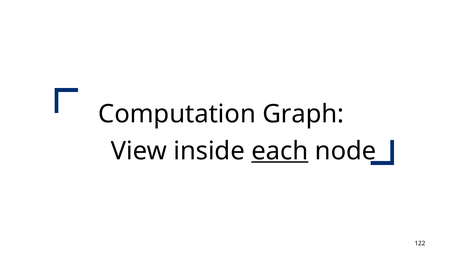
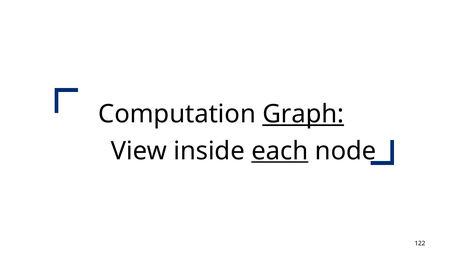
Graph underline: none -> present
